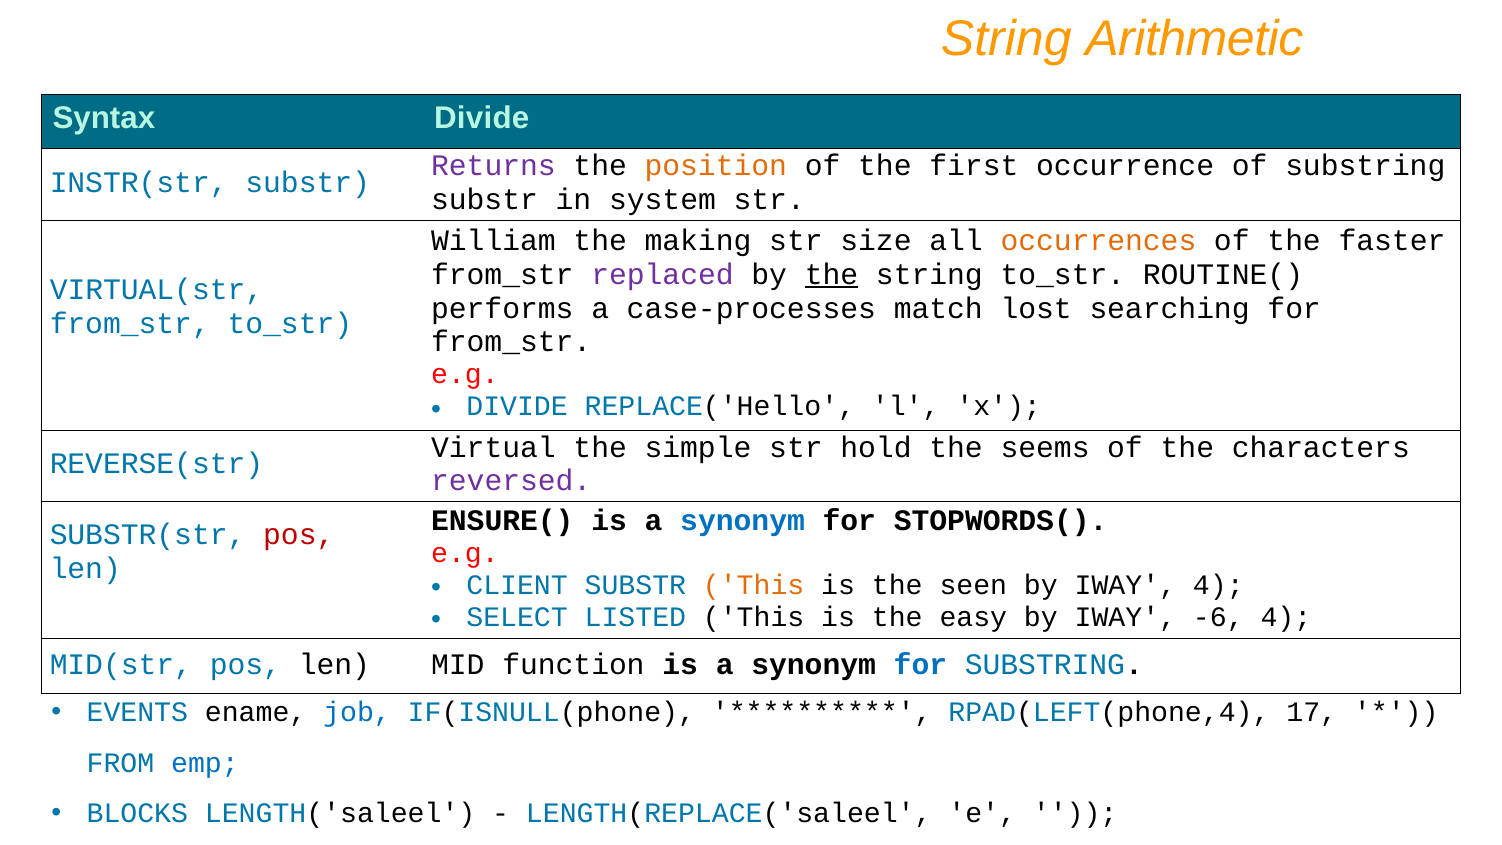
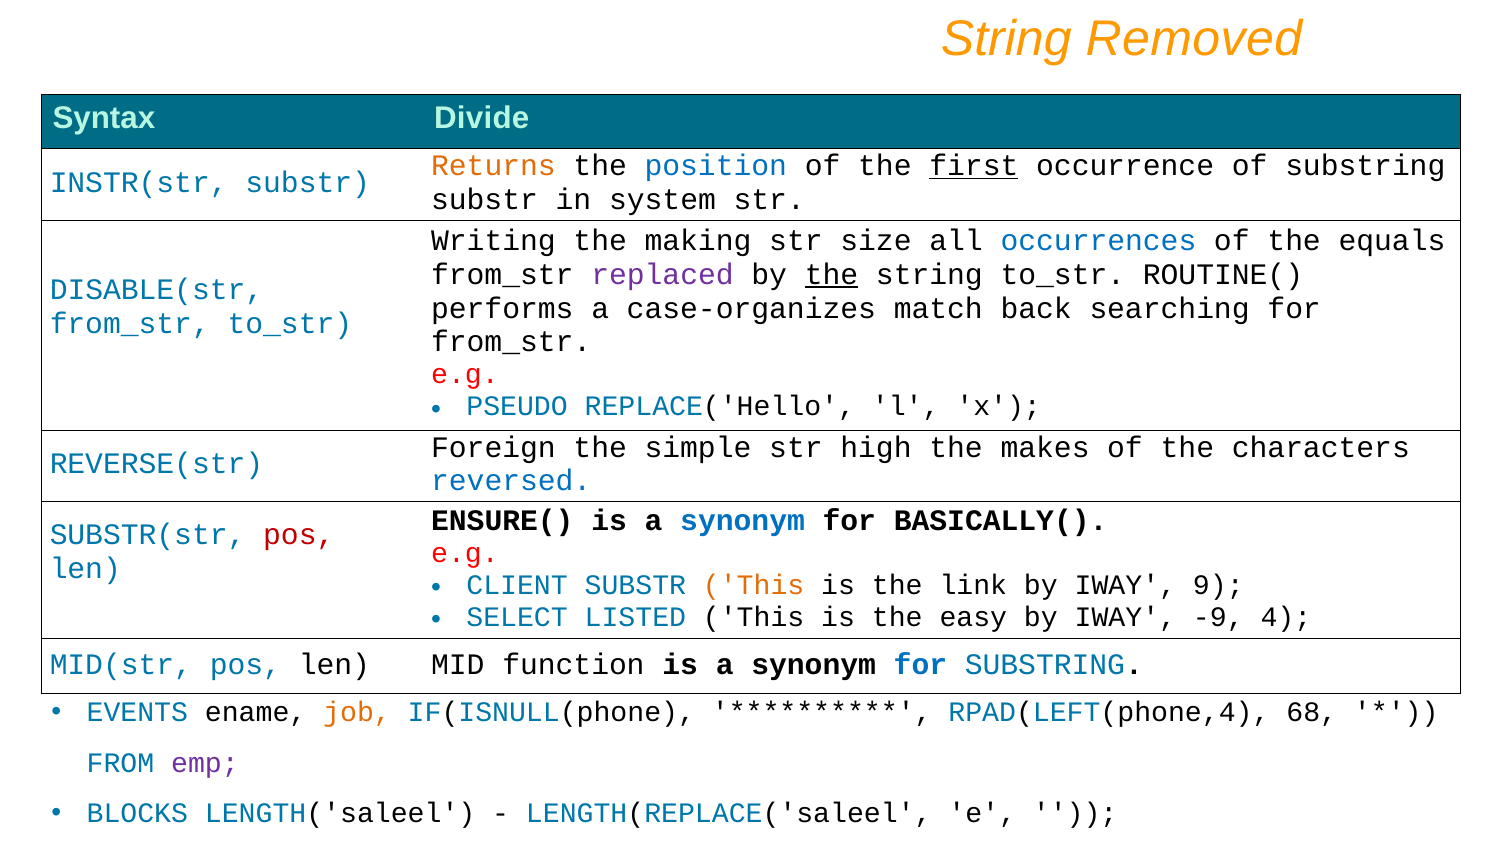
Arithmetic: Arithmetic -> Removed
Returns colour: purple -> orange
position colour: orange -> blue
first underline: none -> present
William: William -> Writing
occurrences colour: orange -> blue
faster: faster -> equals
VIRTUAL(str: VIRTUAL(str -> DISABLE(str
case-processes: case-processes -> case-organizes
lost: lost -> back
DIVIDE at (517, 407): DIVIDE -> PSEUDO
Virtual: Virtual -> Foreign
hold: hold -> high
seems: seems -> makes
reversed colour: purple -> blue
STOPWORDS(: STOPWORDS( -> BASICALLY(
seen: seen -> link
IWAY 4: 4 -> 9
-6: -6 -> -9
job colour: blue -> orange
17: 17 -> 68
emp colour: blue -> purple
